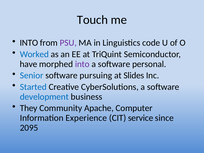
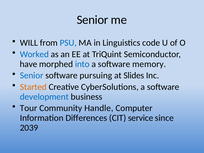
Touch at (92, 20): Touch -> Senior
INTO at (29, 43): INTO -> WILL
PSU colour: purple -> blue
into at (82, 64) colour: purple -> blue
personal: personal -> memory
Started colour: blue -> orange
They: They -> Tour
Apache: Apache -> Handle
Experience: Experience -> Differences
2095: 2095 -> 2039
